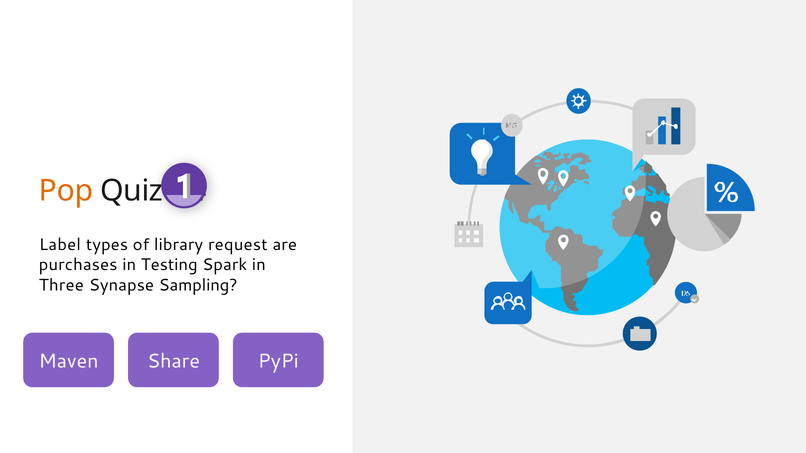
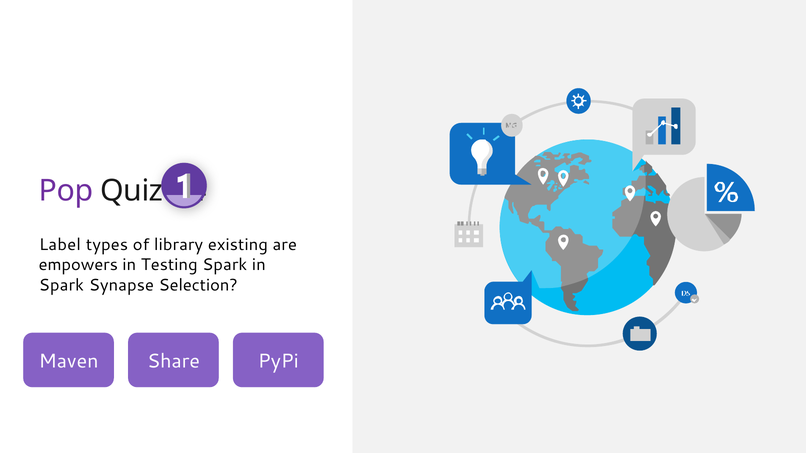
Pop colour: orange -> purple
request: request -> existing
purchases: purchases -> empowers
Three at (61, 285): Three -> Spark
Sampling: Sampling -> Selection
